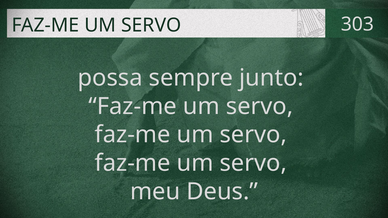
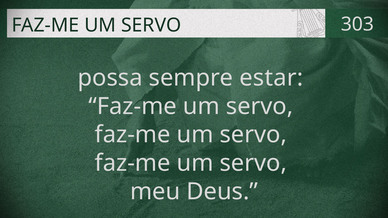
junto: junto -> estar
